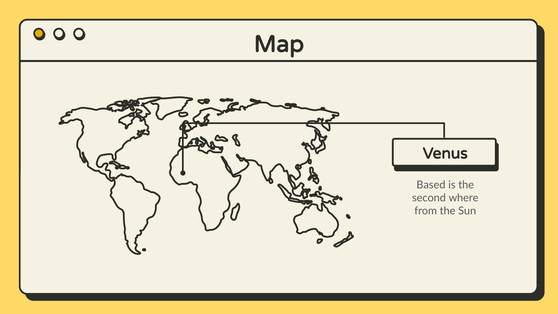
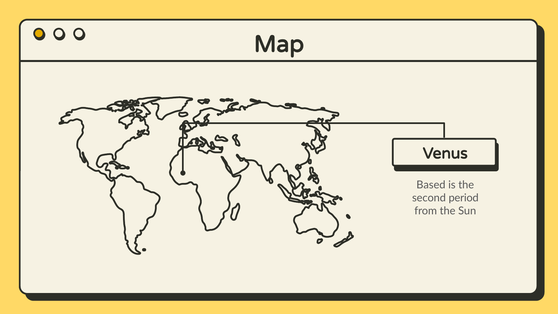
where: where -> period
